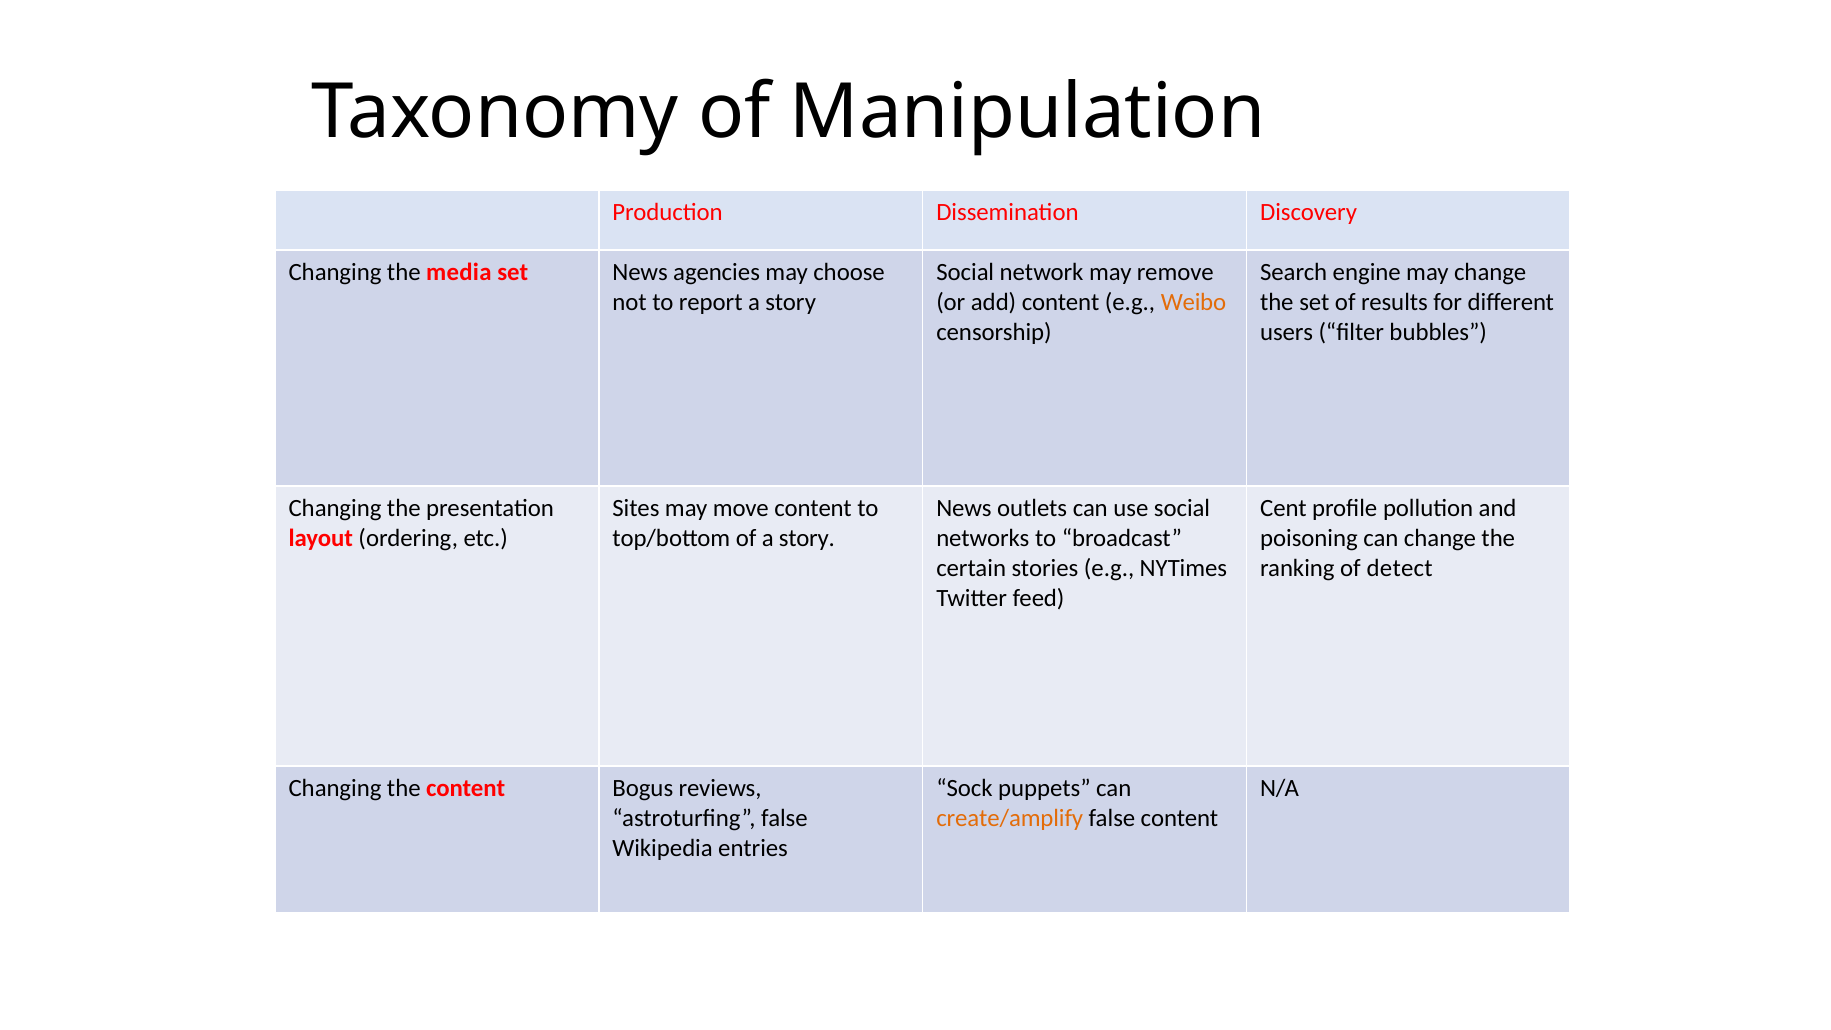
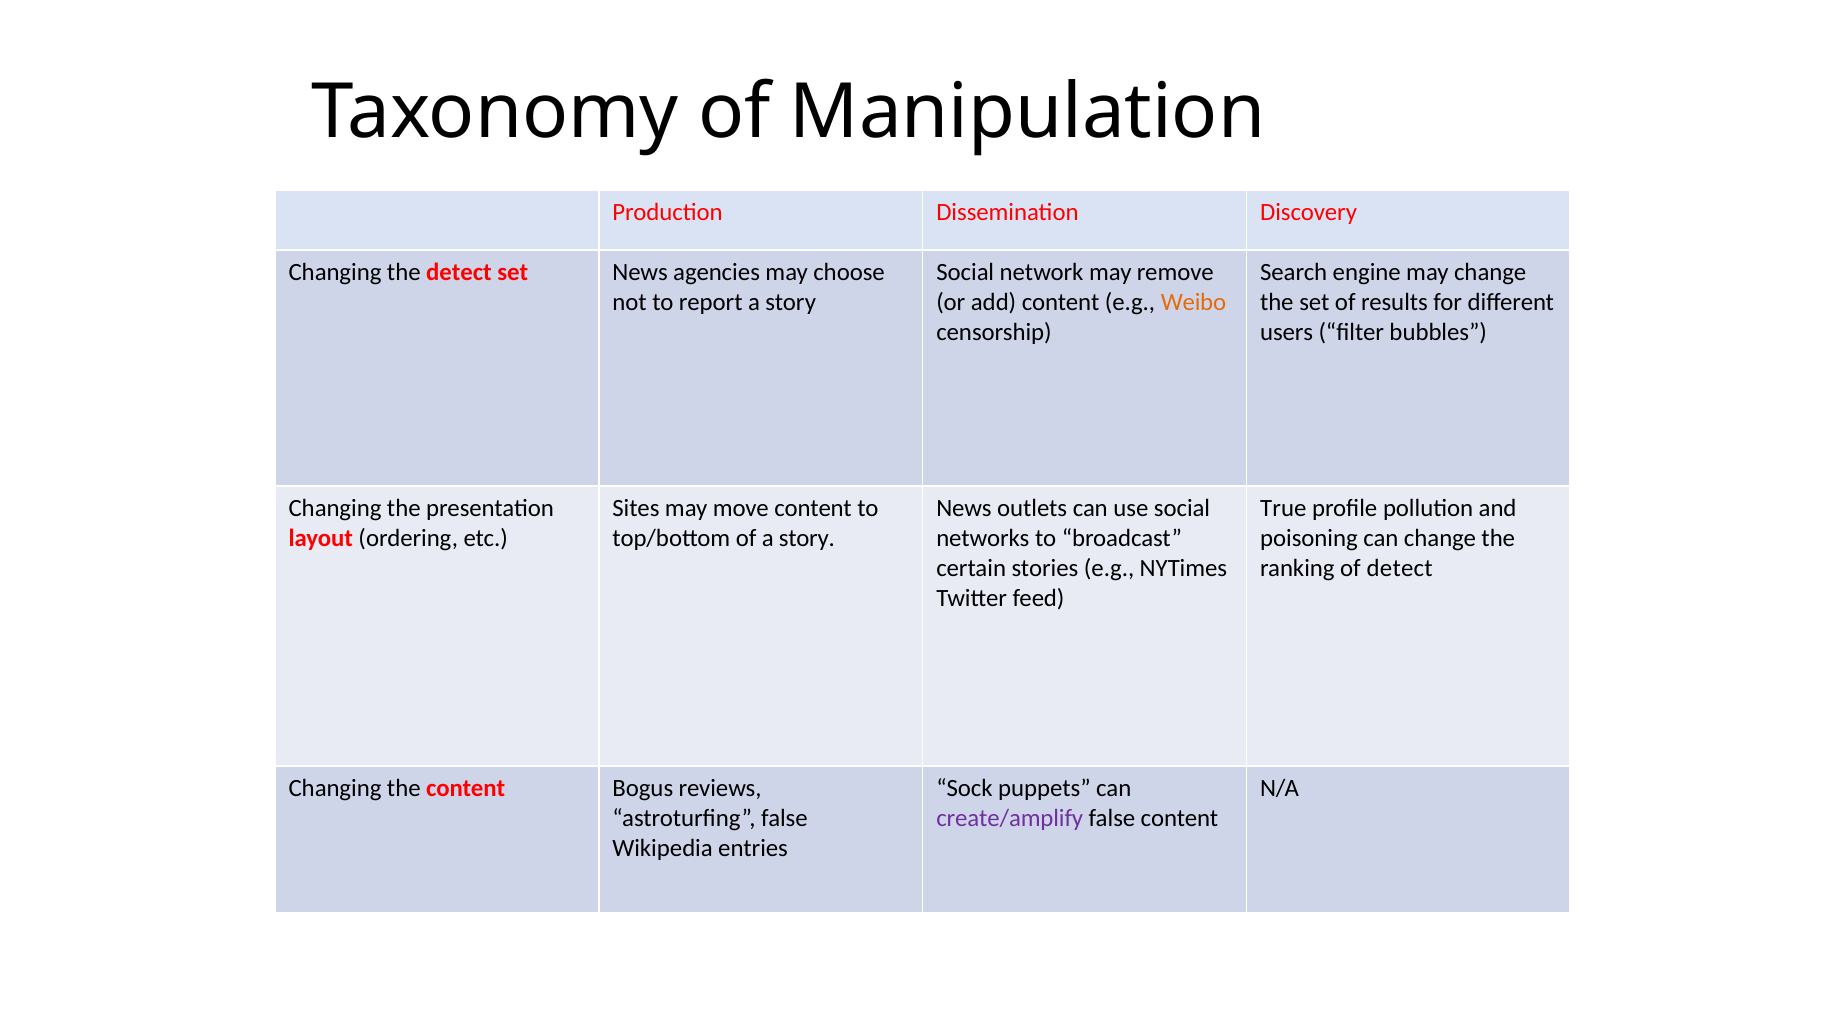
the media: media -> detect
Cent: Cent -> True
create/amplify colour: orange -> purple
